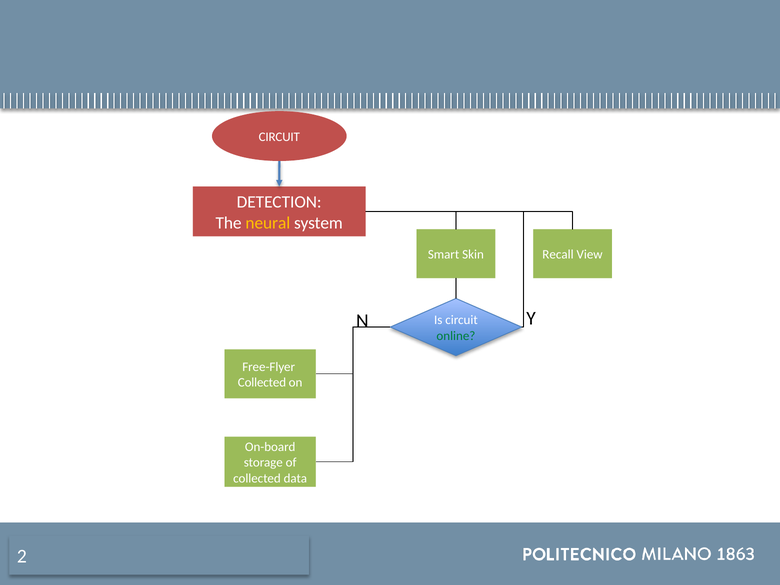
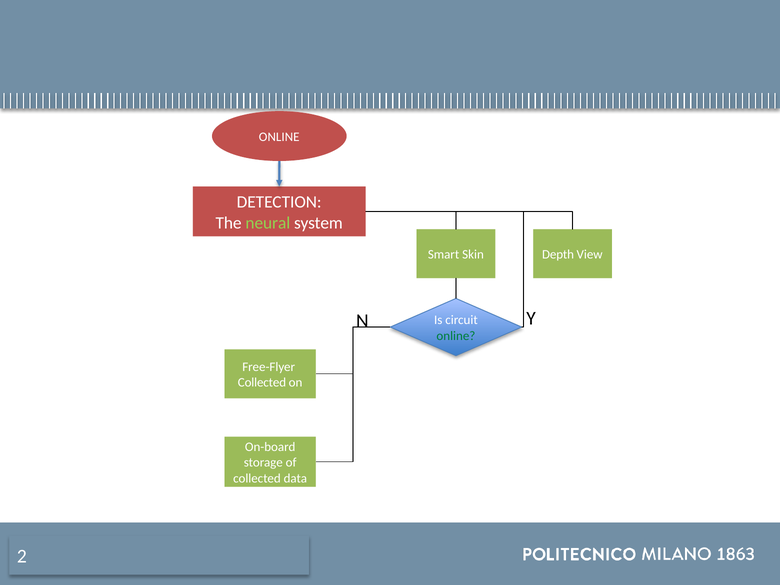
CIRCUIT at (279, 137): CIRCUIT -> ONLINE
neural colour: yellow -> light green
Recall: Recall -> Depth
